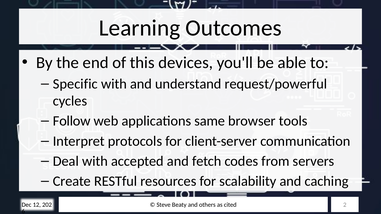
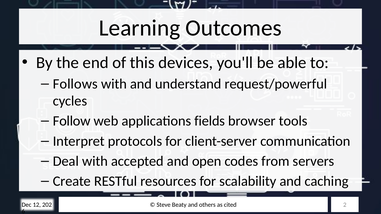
Specific: Specific -> Follows
same: same -> fields
fetch: fetch -> open
